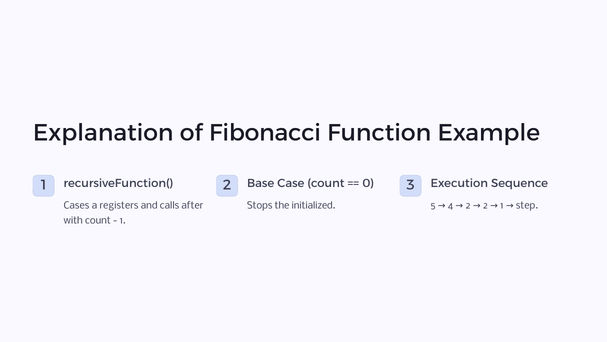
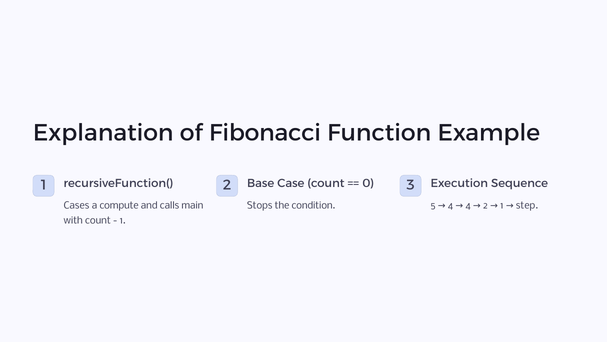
registers: registers -> compute
after: after -> main
initialized: initialized -> condition
4 2: 2 -> 4
